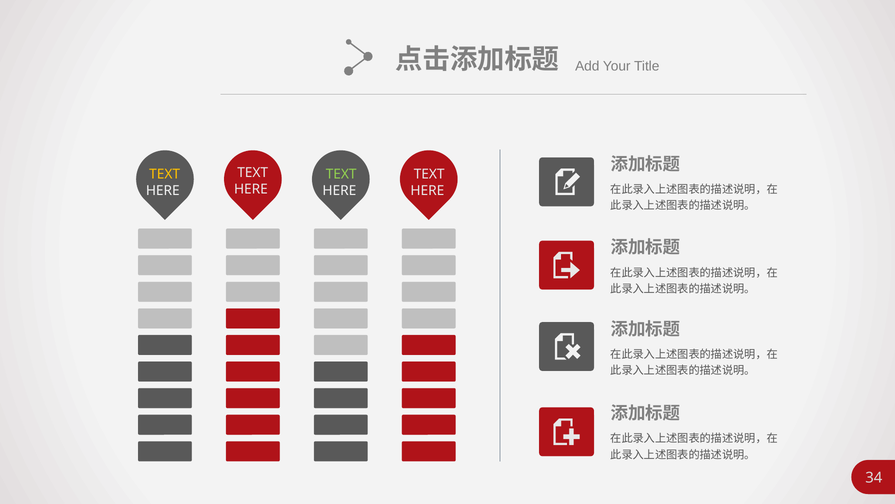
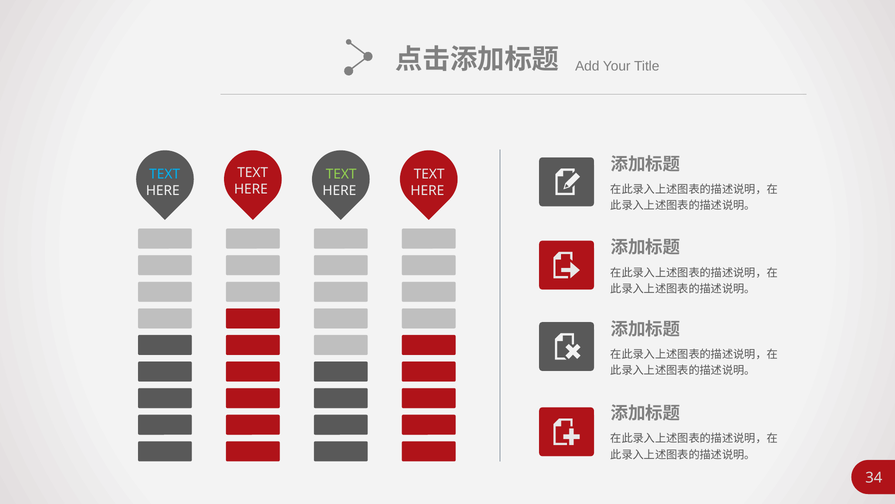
TEXT at (165, 174) colour: yellow -> light blue
